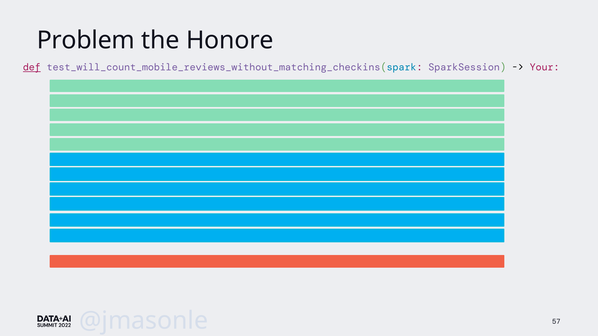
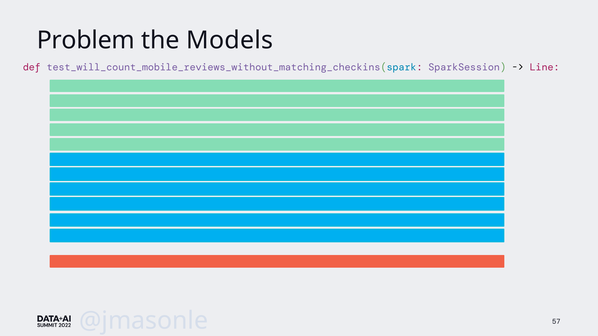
Honore: Honore -> Models
def underline: present -> none
Your: Your -> Line
